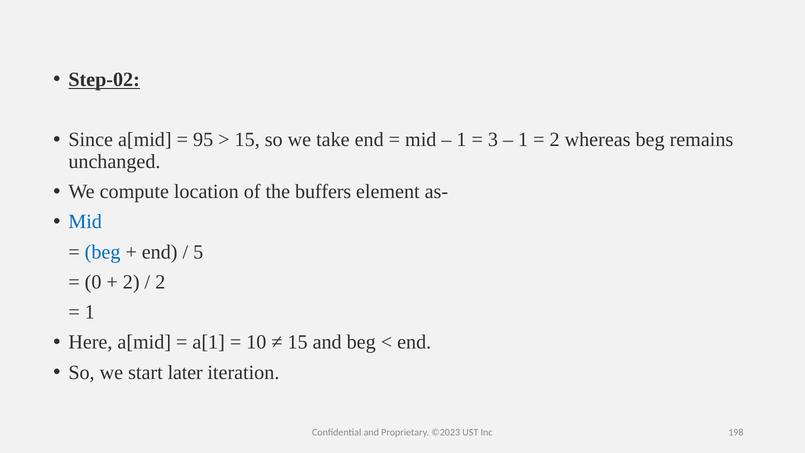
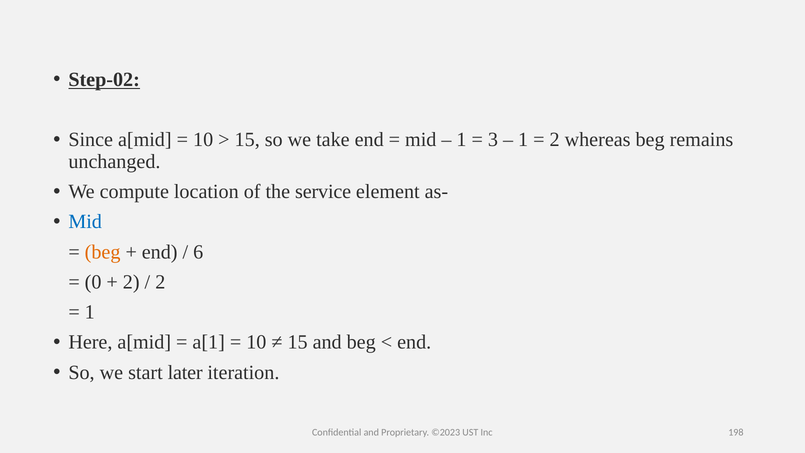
95 at (203, 140): 95 -> 10
buffers: buffers -> service
beg at (103, 252) colour: blue -> orange
5: 5 -> 6
